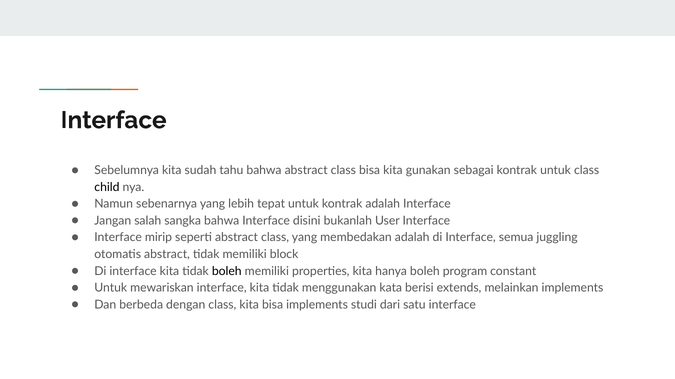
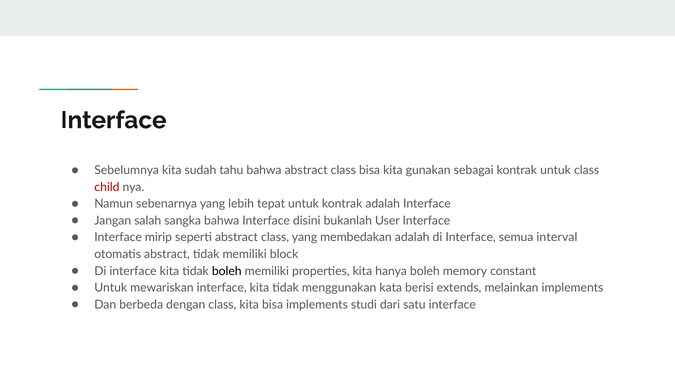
child colour: black -> red
juggling: juggling -> interval
program: program -> memory
